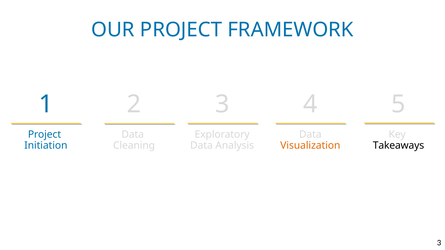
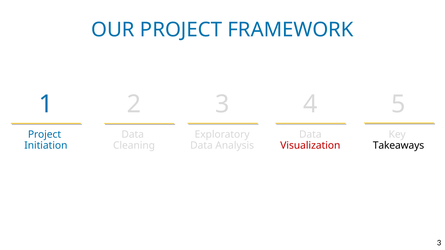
Visualization colour: orange -> red
